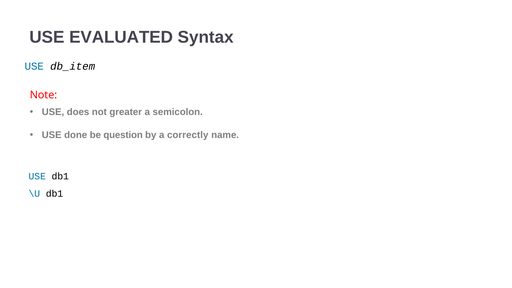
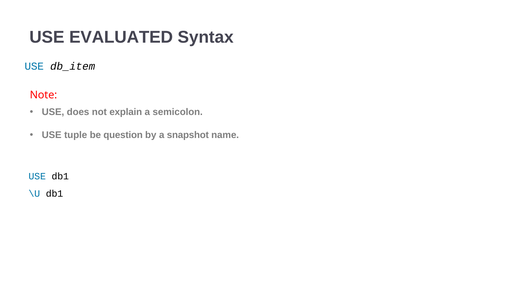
greater: greater -> explain
done: done -> tuple
correctly: correctly -> snapshot
